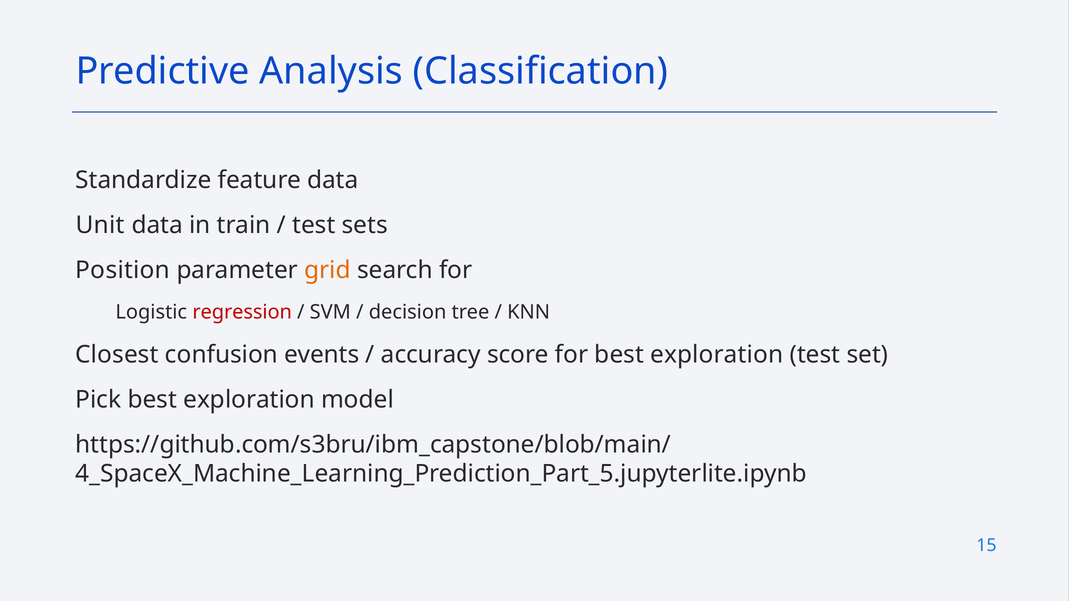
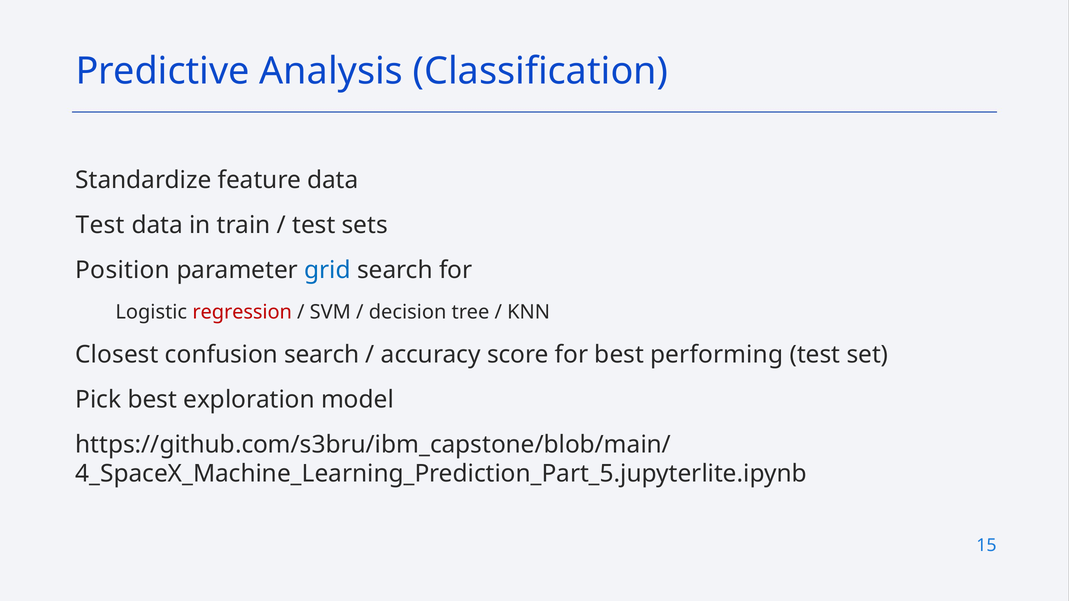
Unit at (100, 225): Unit -> Test
grid colour: orange -> blue
confusion events: events -> search
for best exploration: exploration -> performing
